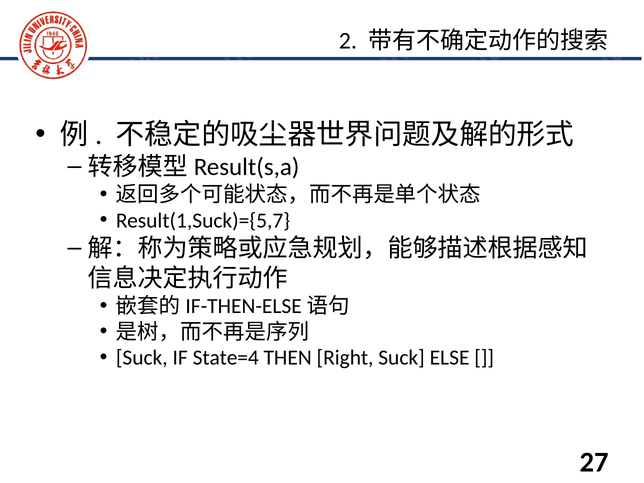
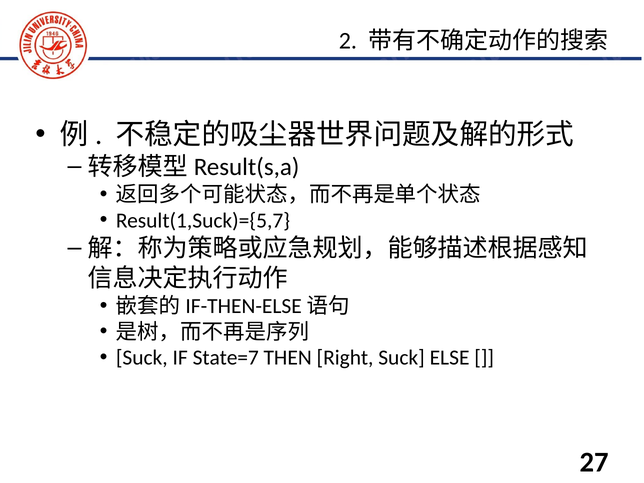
State=4: State=4 -> State=7
